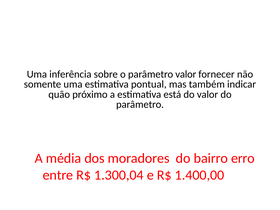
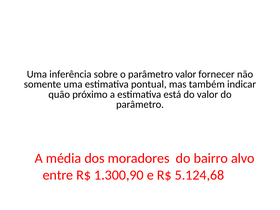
erro: erro -> alvo
1.300,04: 1.300,04 -> 1.300,90
1.400,00: 1.400,00 -> 5.124,68
